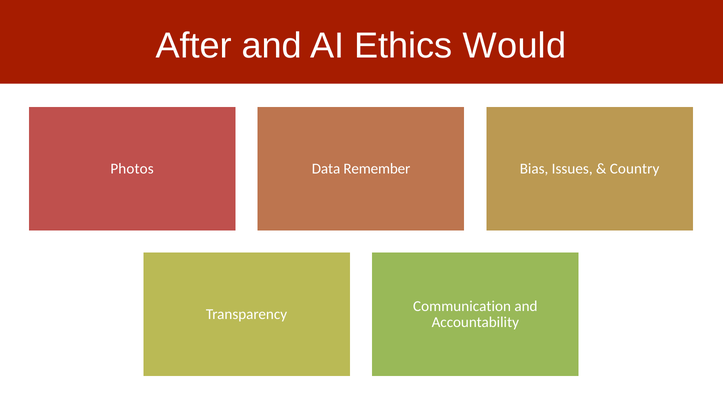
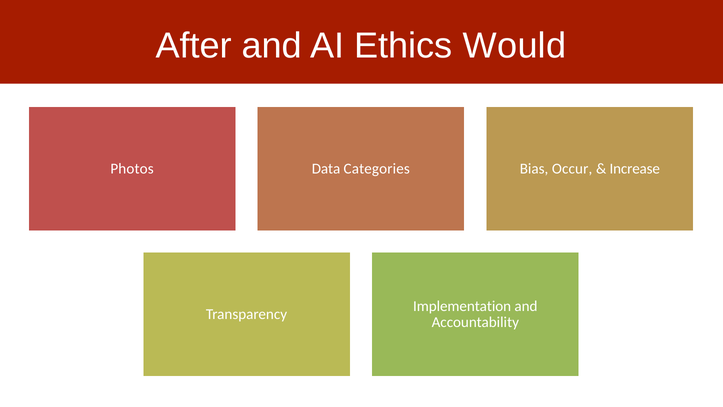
Remember: Remember -> Categories
Issues: Issues -> Occur
Country: Country -> Increase
Communication: Communication -> Implementation
